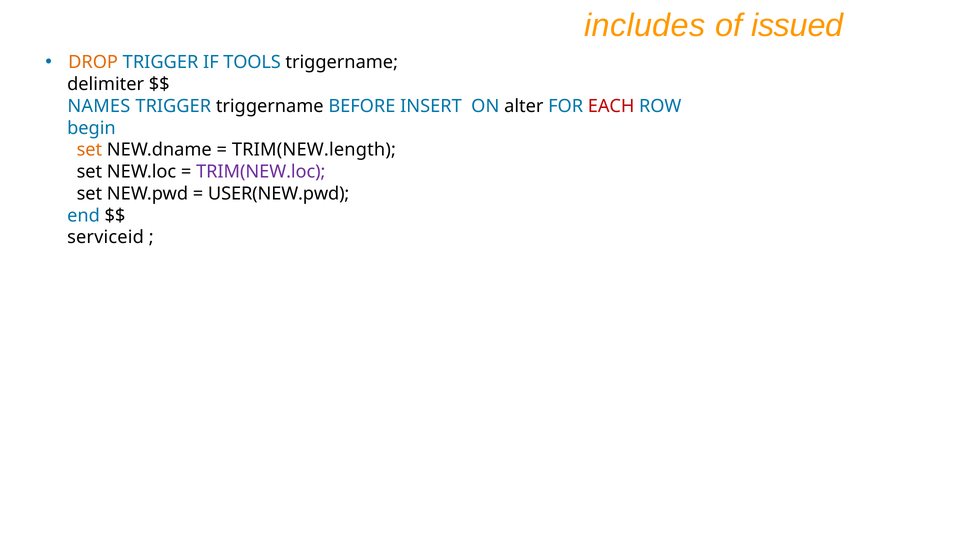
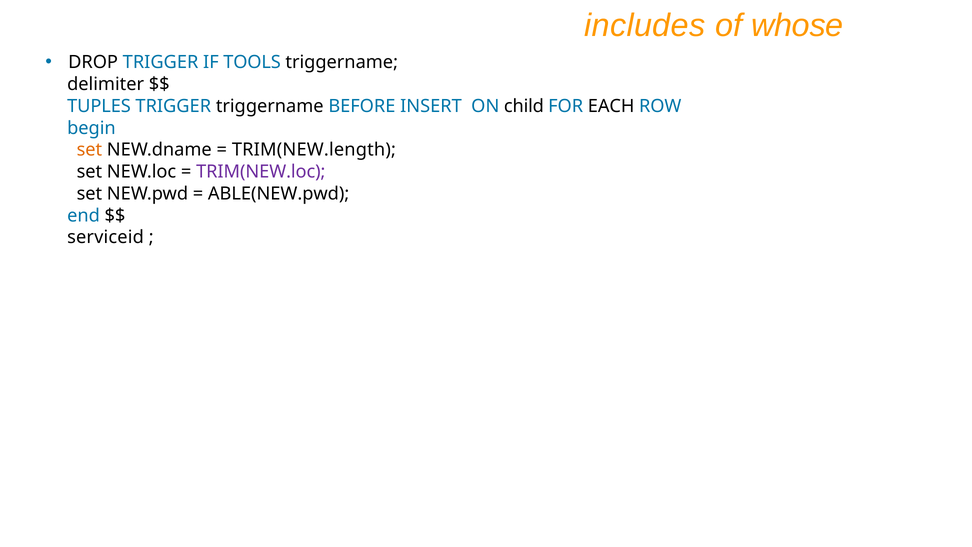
issued: issued -> whose
DROP colour: orange -> black
NAMES: NAMES -> TUPLES
alter: alter -> child
EACH colour: red -> black
USER(NEW.pwd: USER(NEW.pwd -> ABLE(NEW.pwd
